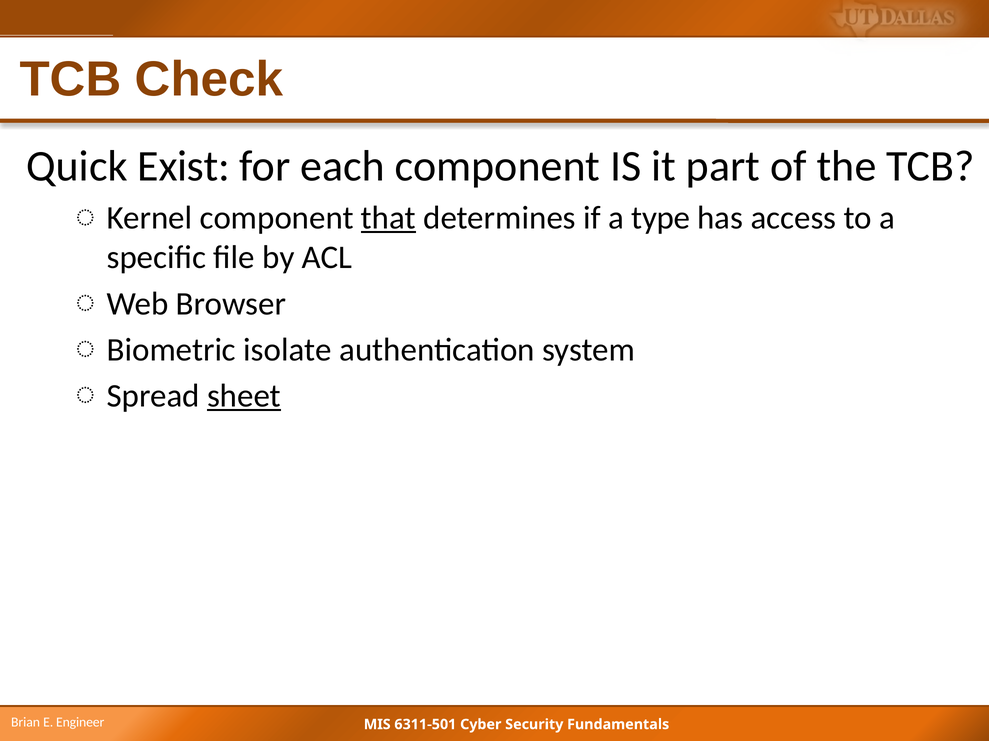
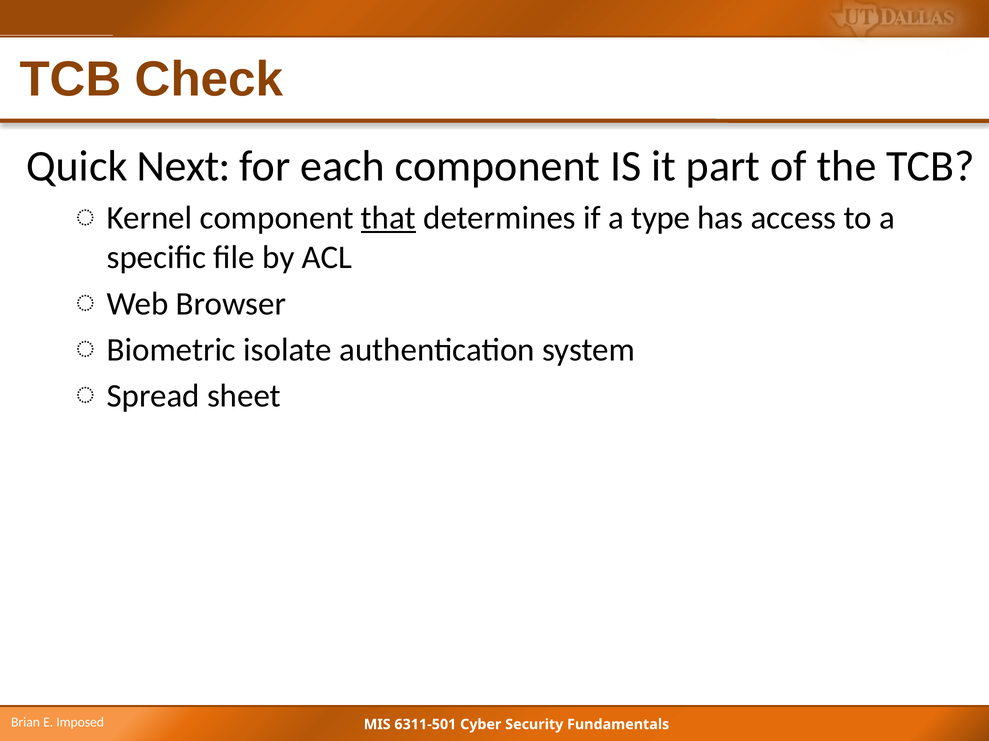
Exist: Exist -> Next
sheet underline: present -> none
Engineer: Engineer -> Imposed
